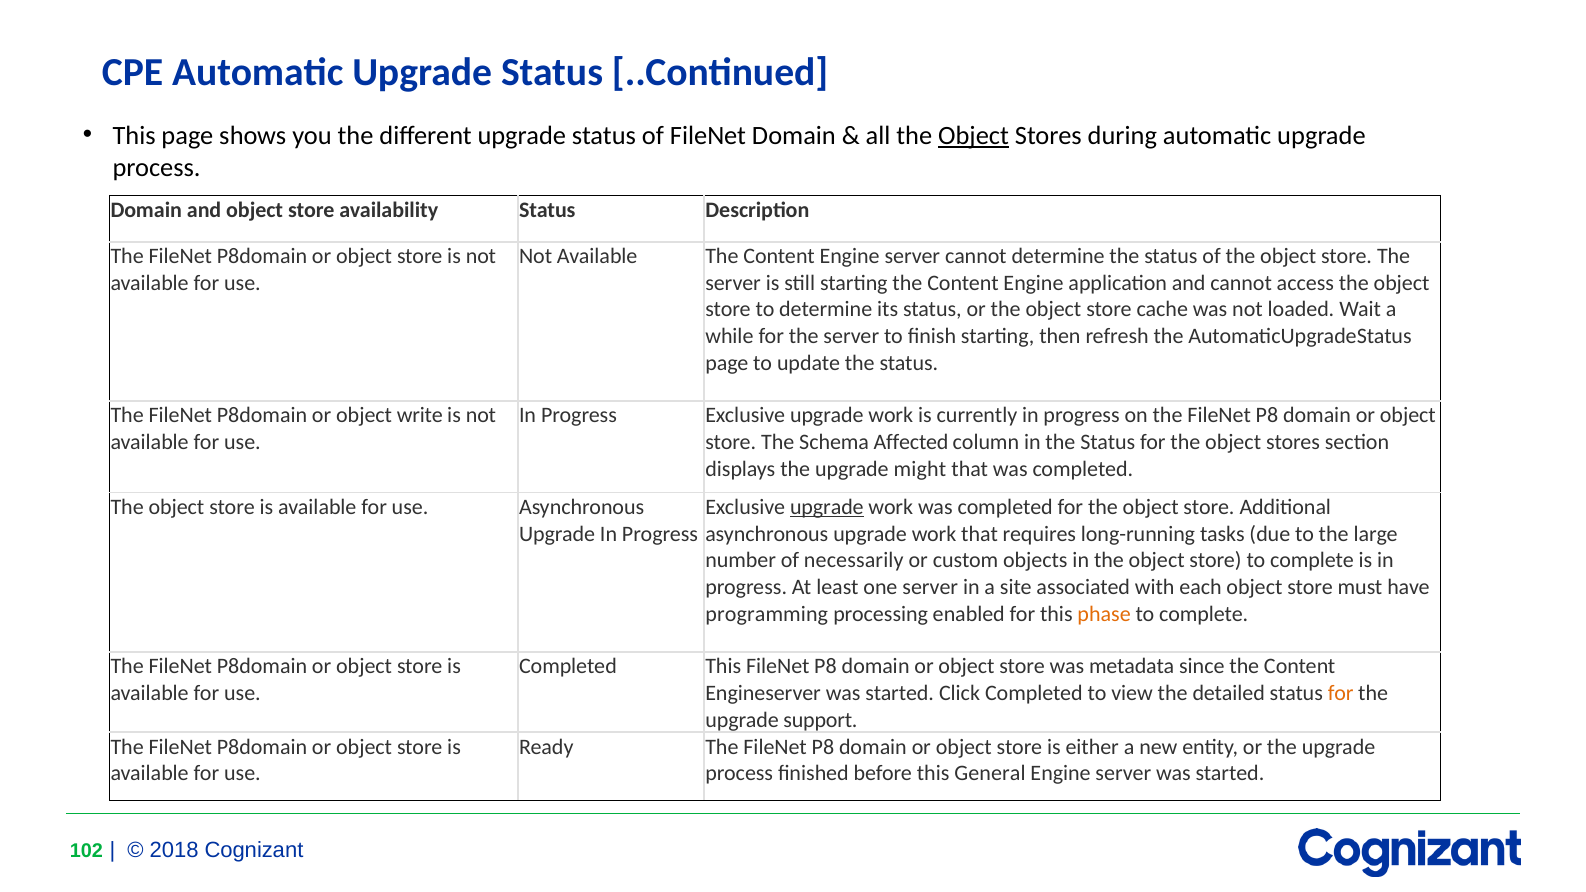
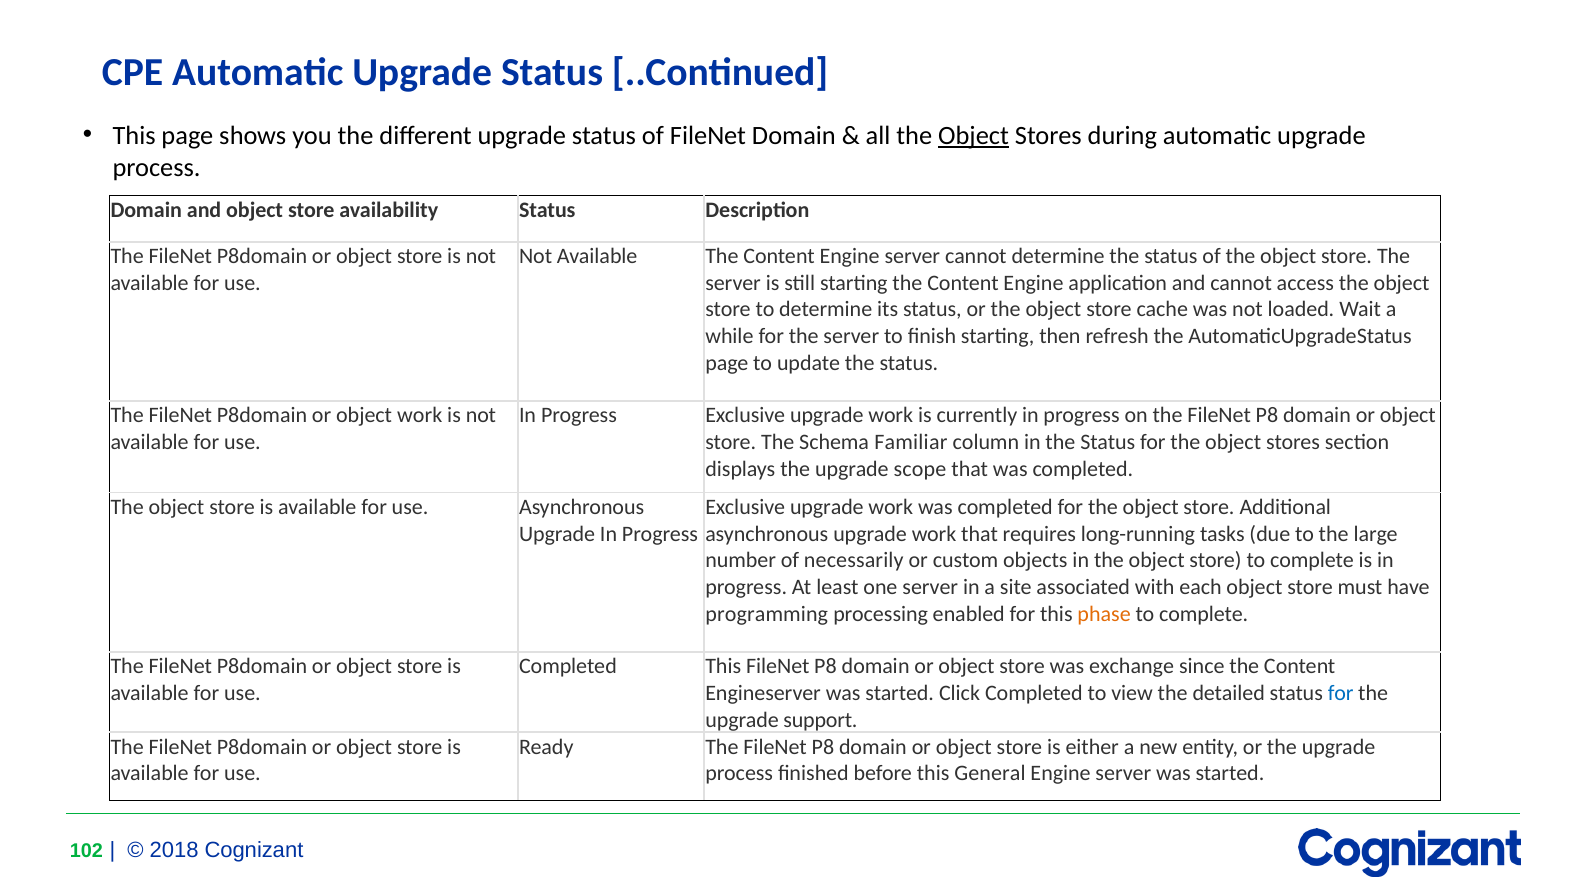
object write: write -> work
Affected: Affected -> Familiar
might: might -> scope
upgrade at (827, 507) underline: present -> none
metadata: metadata -> exchange
for at (1341, 693) colour: orange -> blue
